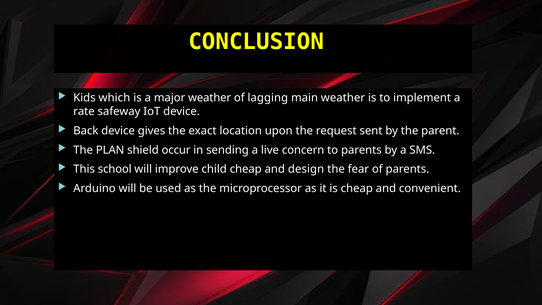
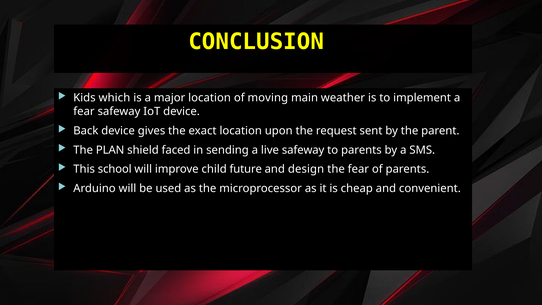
major weather: weather -> location
lagging: lagging -> moving
rate at (84, 111): rate -> fear
occur: occur -> faced
live concern: concern -> safeway
child cheap: cheap -> future
